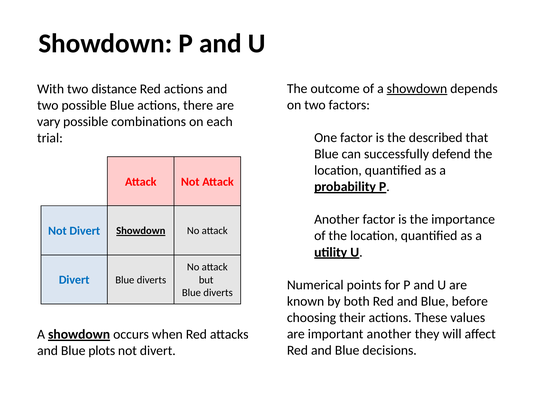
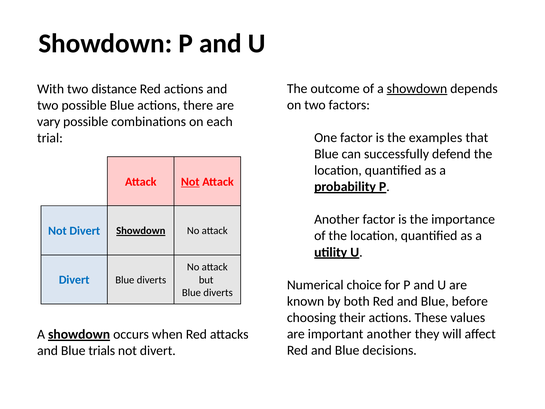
described: described -> examples
Not at (190, 182) underline: none -> present
points: points -> choice
plots: plots -> trials
